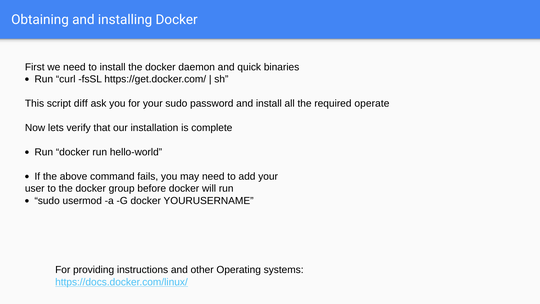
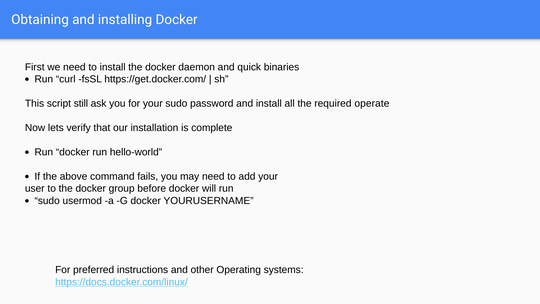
diff: diff -> still
providing: providing -> preferred
